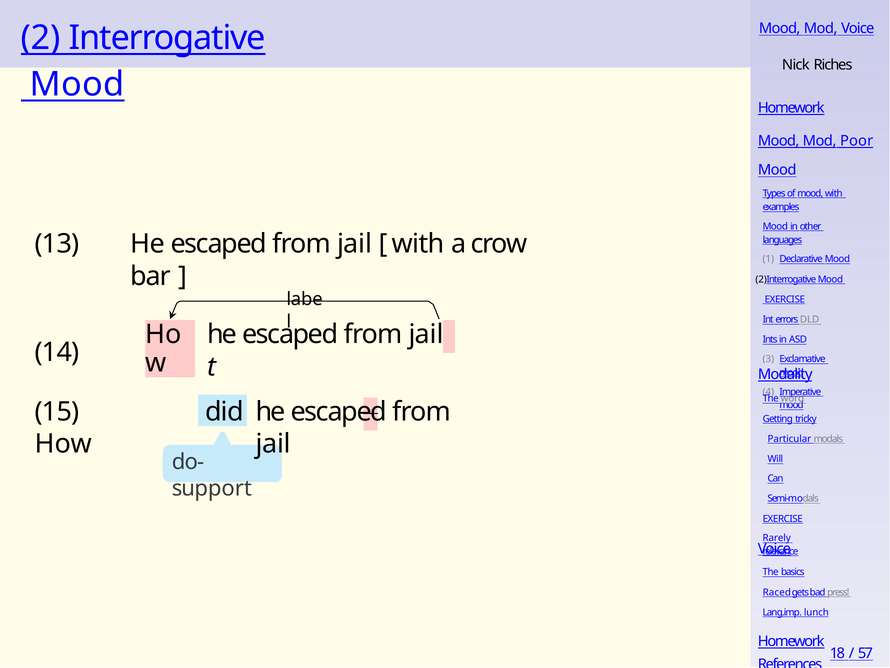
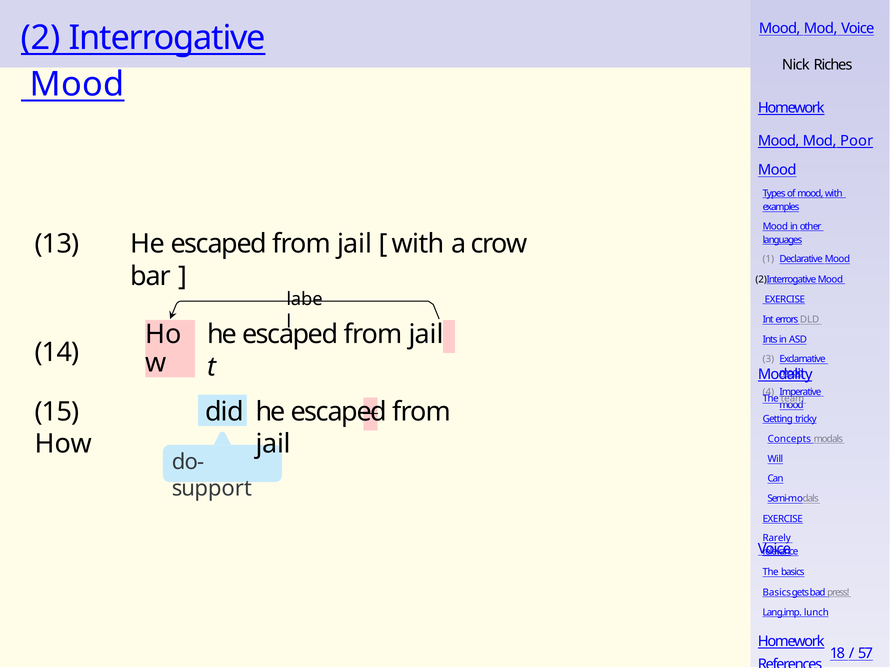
word: word -> team
Particular: Particular -> Concepts
Raced at (777, 592): Raced -> Basics
